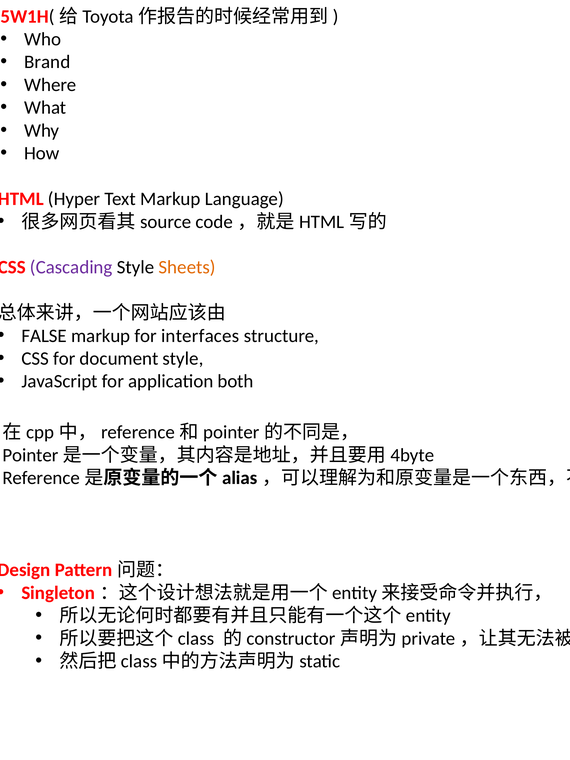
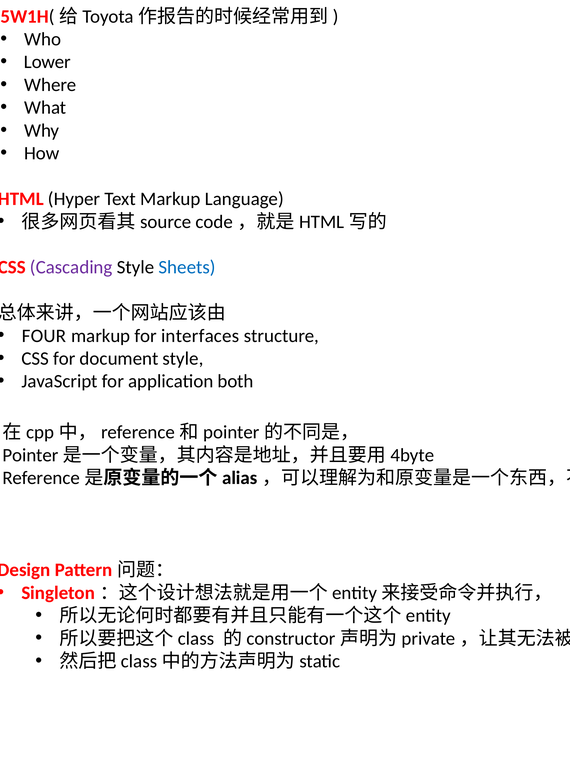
Brand: Brand -> Lower
Sheets colour: orange -> blue
FALSE: FALSE -> FOUR
